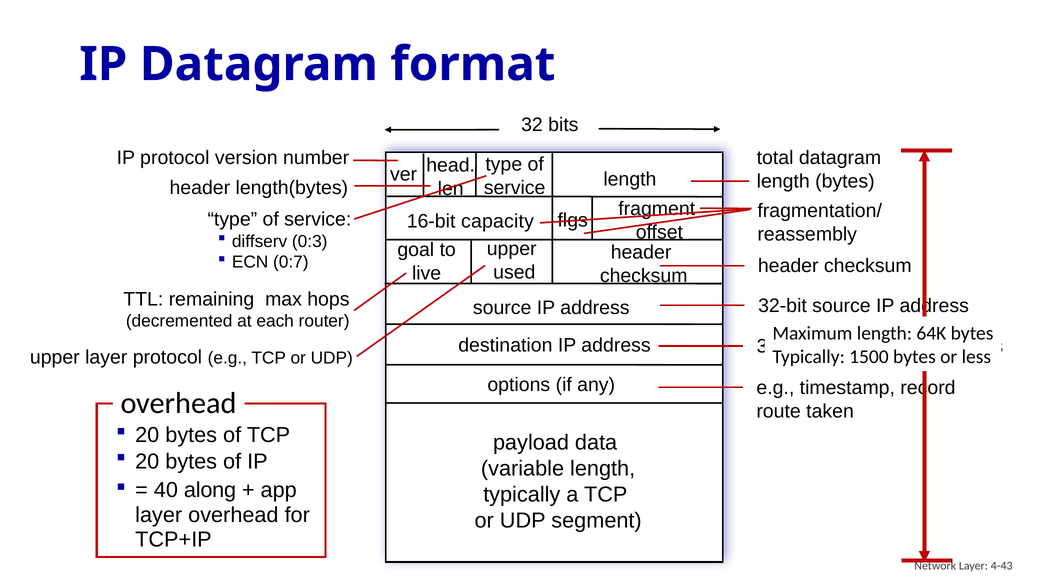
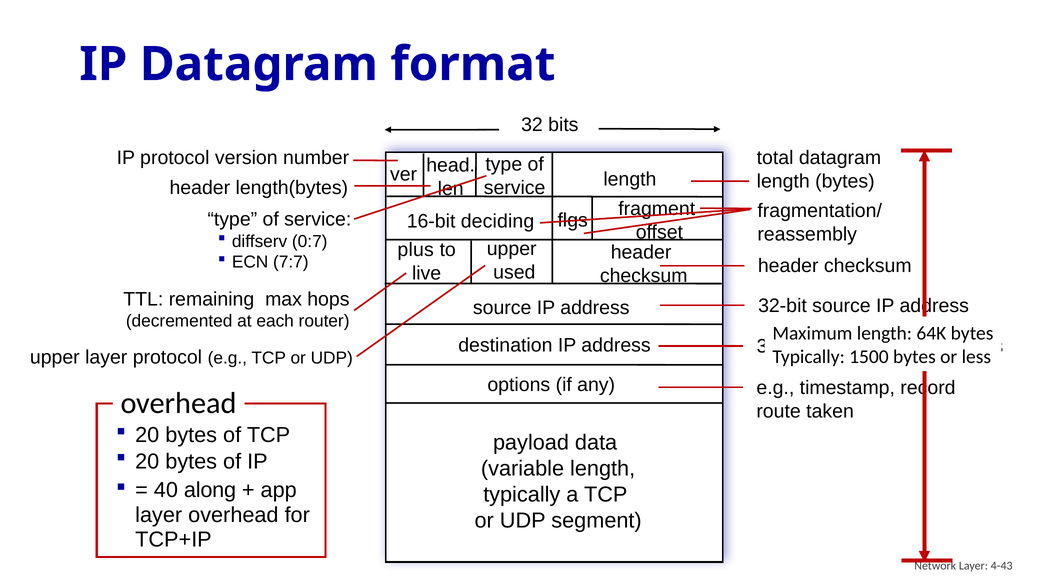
capacity: capacity -> deciding
0:3: 0:3 -> 0:7
goal: goal -> plus
0:7: 0:7 -> 7:7
